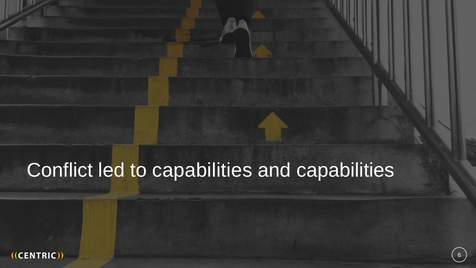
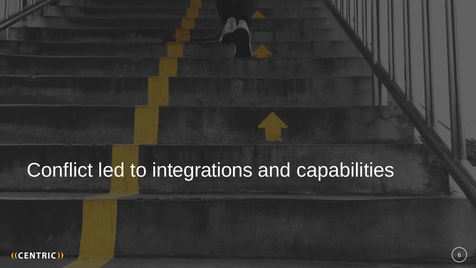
to capabilities: capabilities -> integrations
